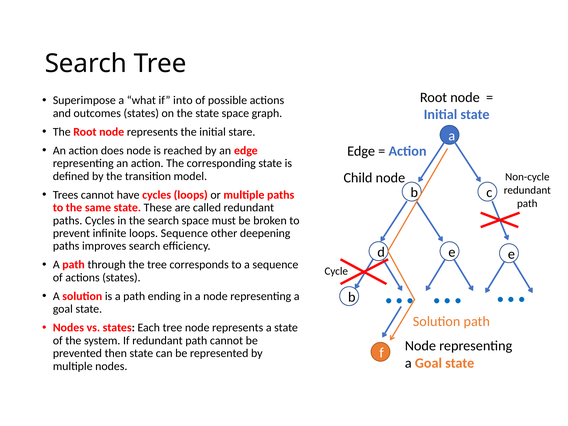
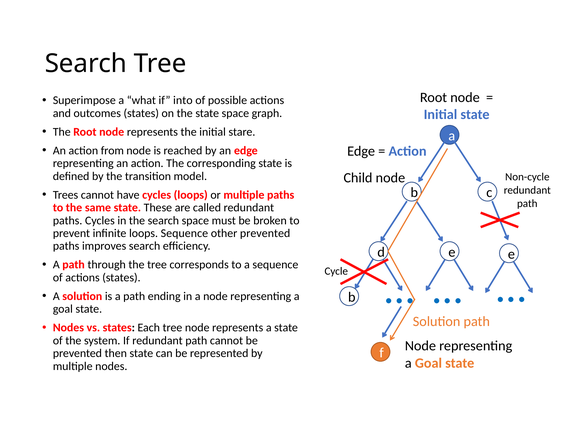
does: does -> from
other deepening: deepening -> prevented
